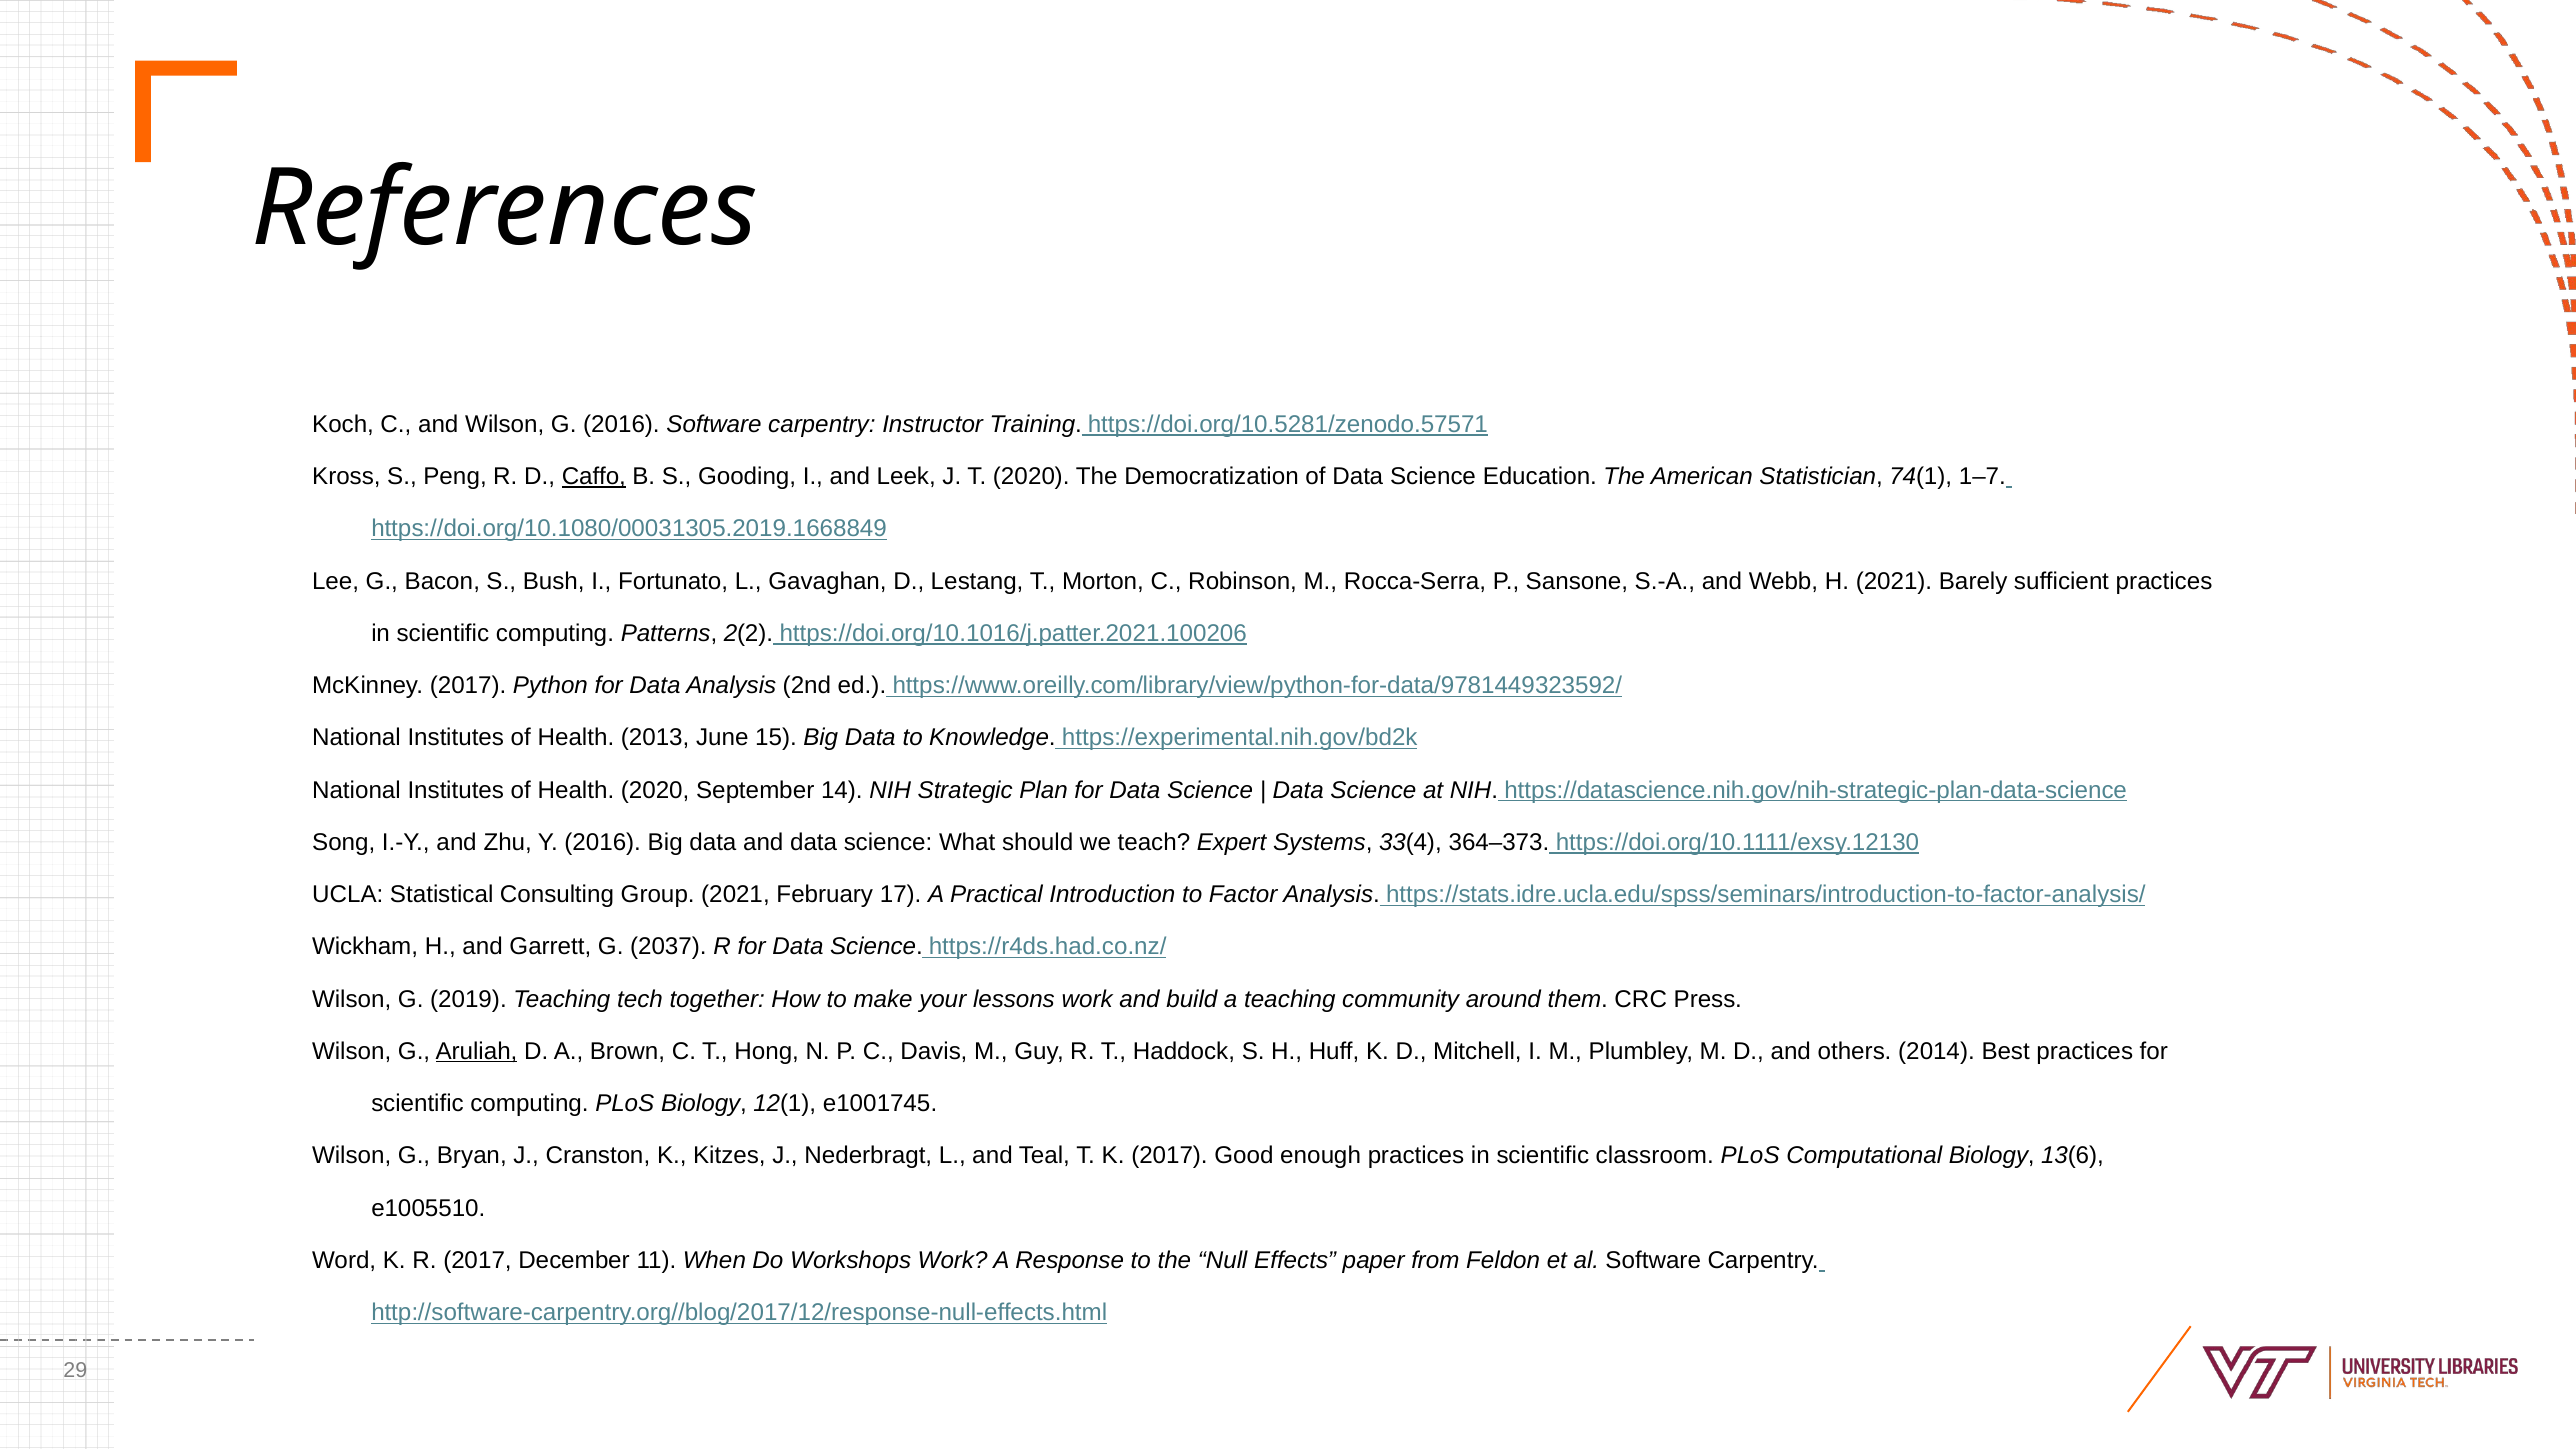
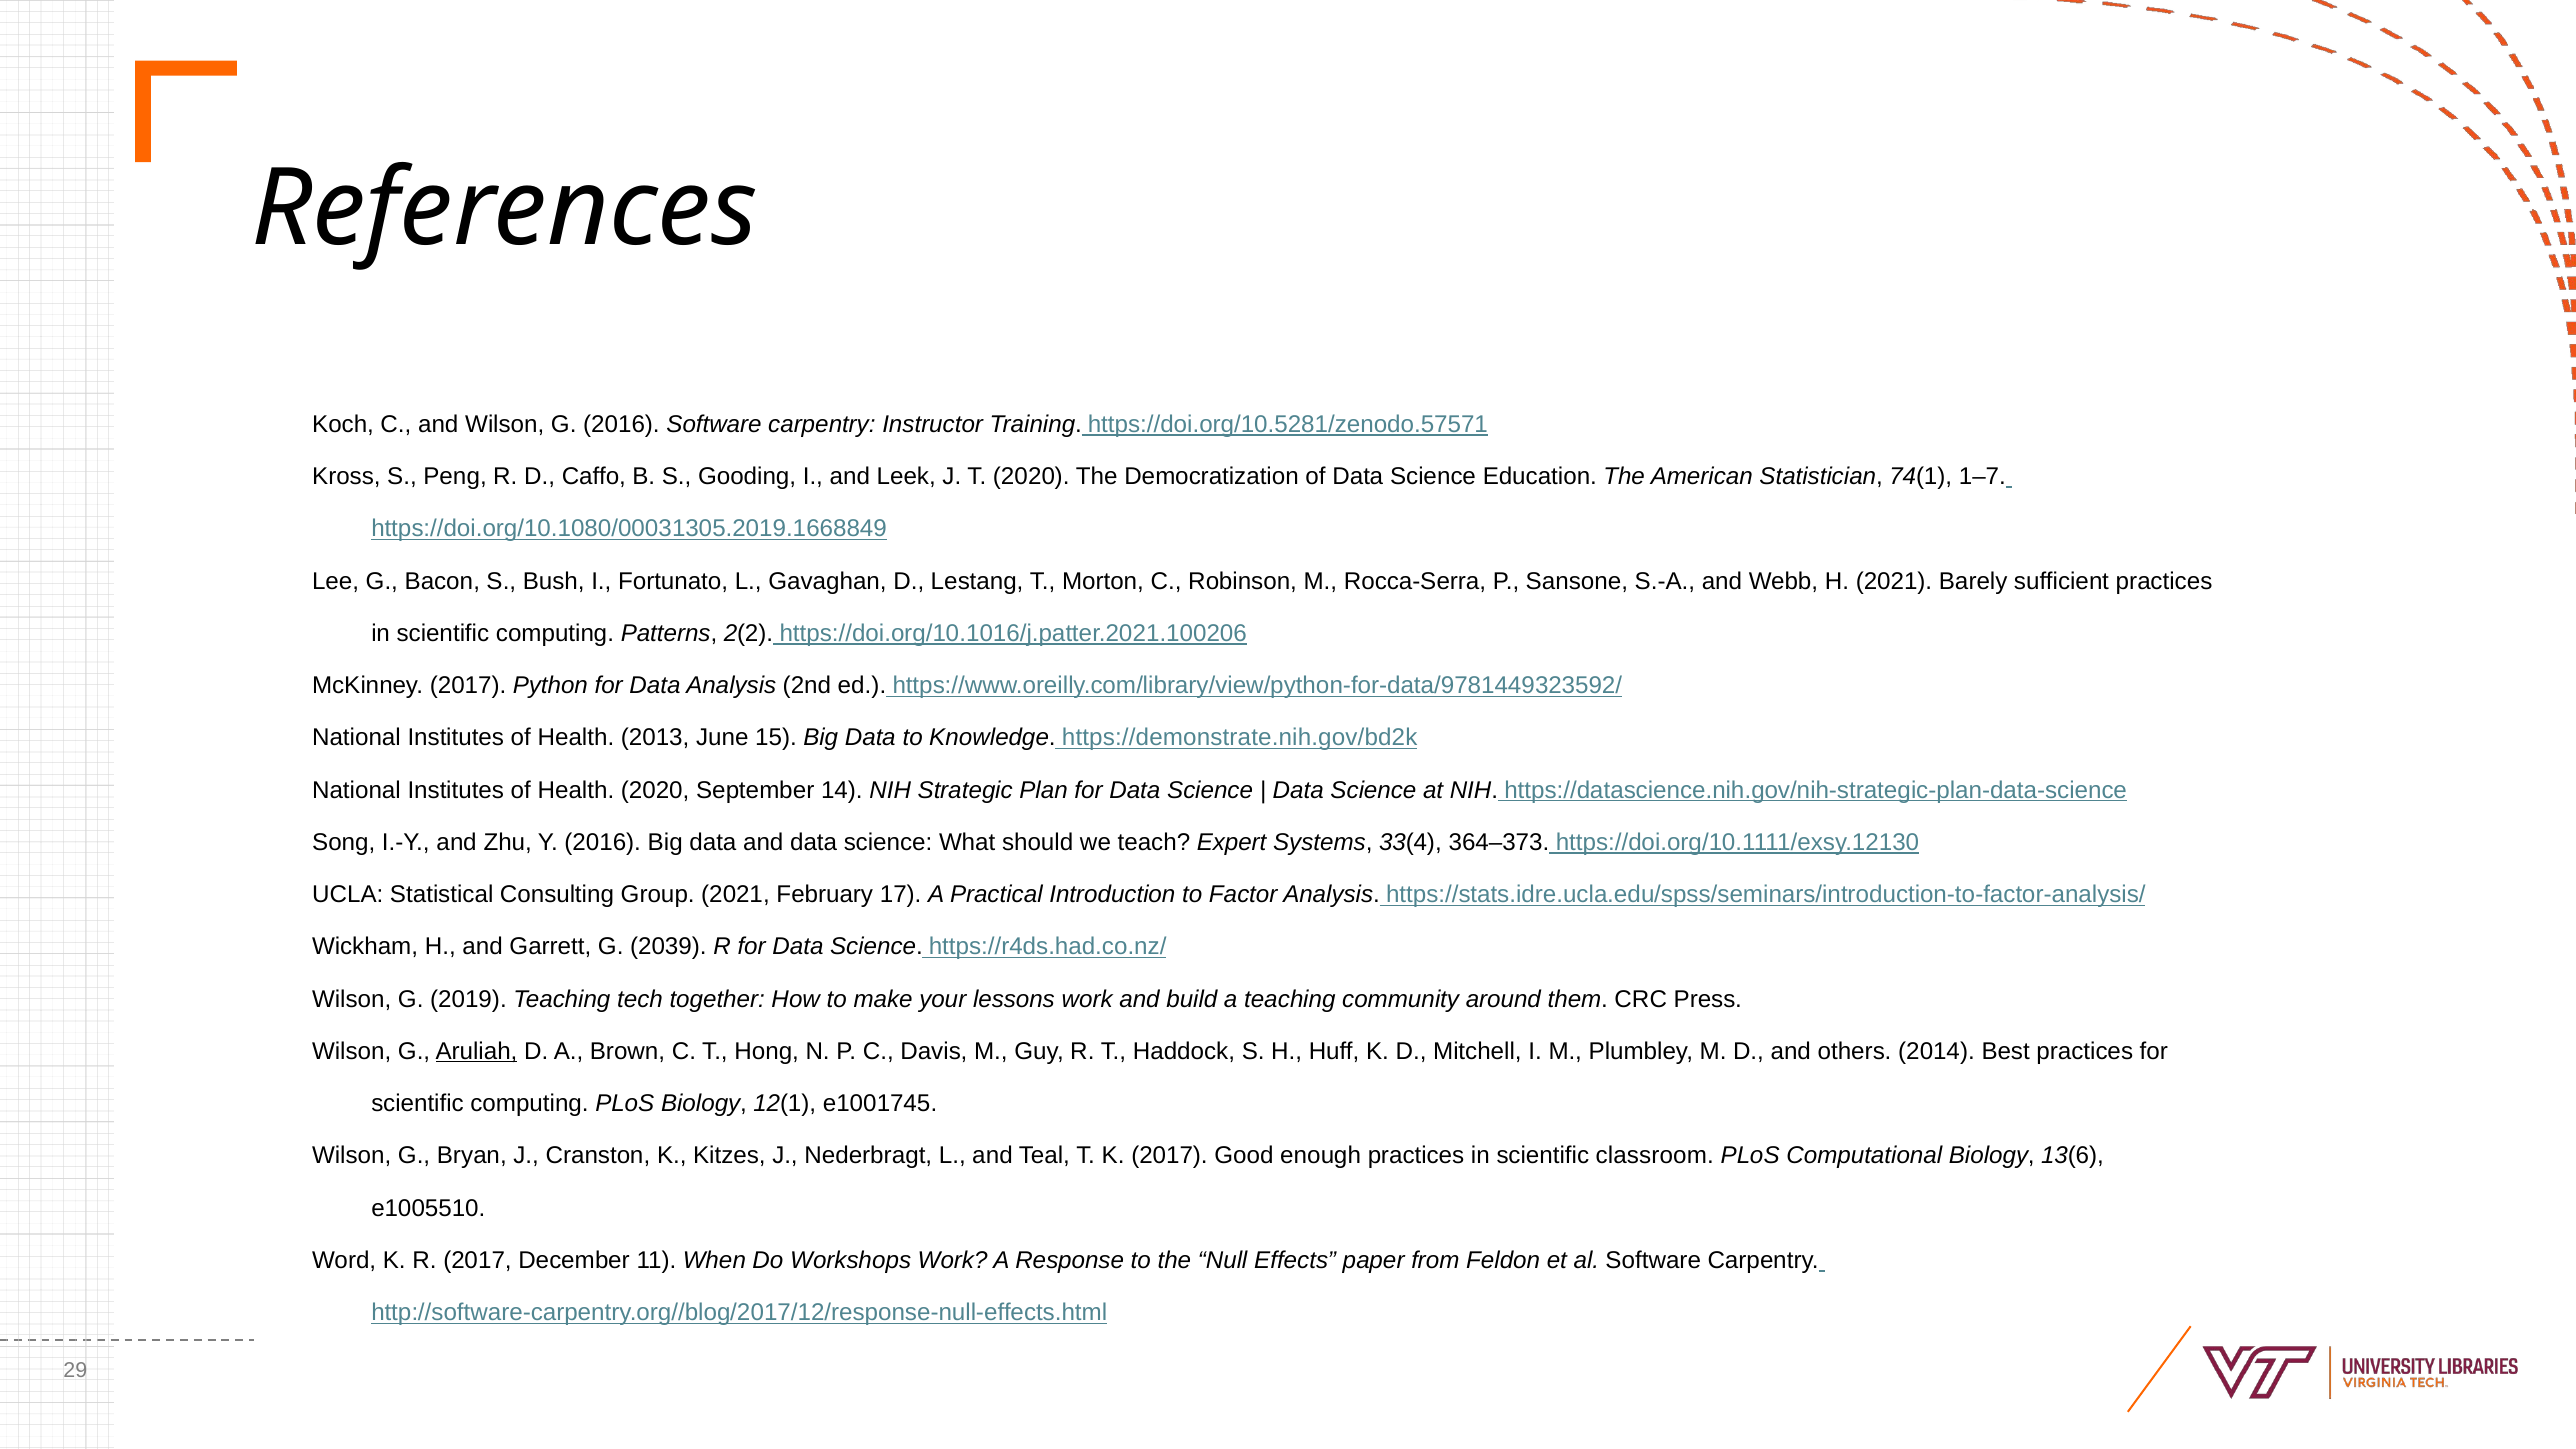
Caffo underline: present -> none
https://experimental.nih.gov/bd2k: https://experimental.nih.gov/bd2k -> https://demonstrate.nih.gov/bd2k
2037: 2037 -> 2039
